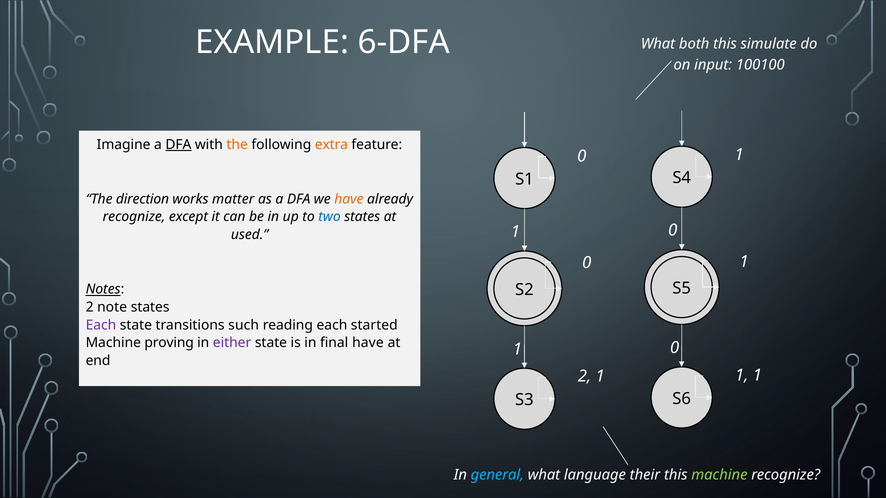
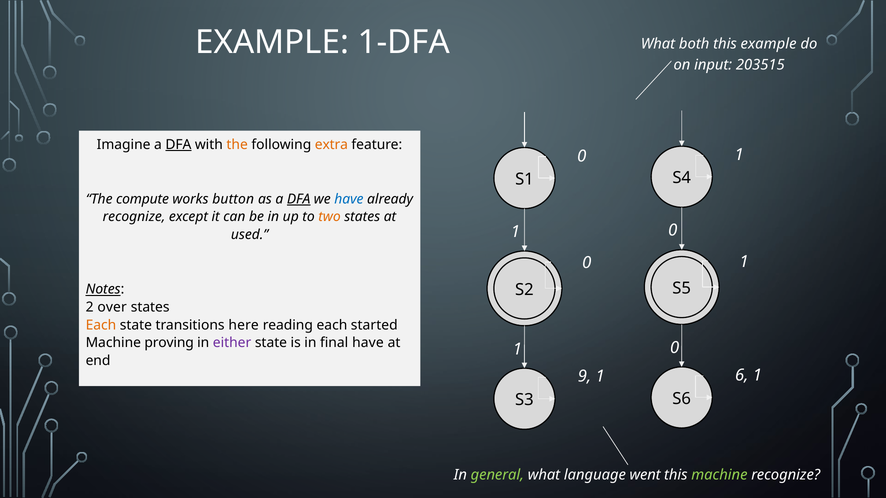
6-DFA: 6-DFA -> 1-DFA
this simulate: simulate -> example
100100: 100100 -> 203515
direction: direction -> compute
matter: matter -> button
DFA at (299, 199) underline: none -> present
have at (349, 199) colour: orange -> blue
two colour: blue -> orange
note: note -> over
Each at (101, 325) colour: purple -> orange
such: such -> here
1 at (742, 375): 1 -> 6
2 at (585, 377): 2 -> 9
general colour: light blue -> light green
their: their -> went
